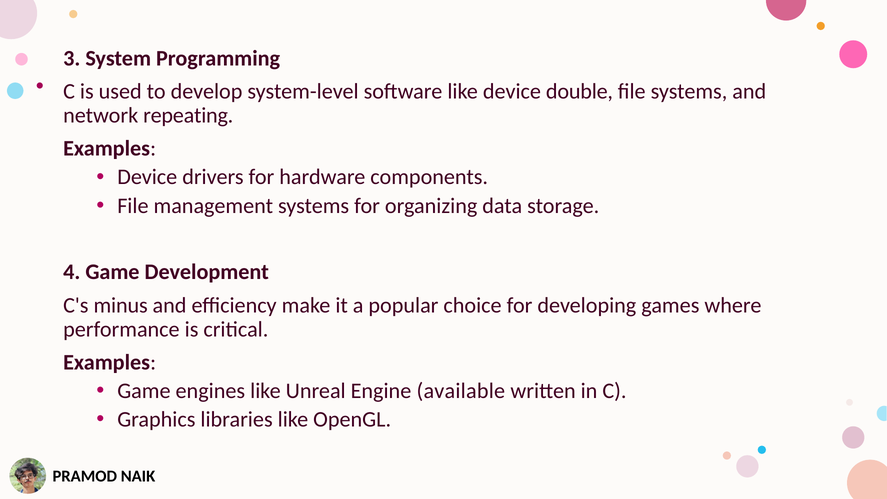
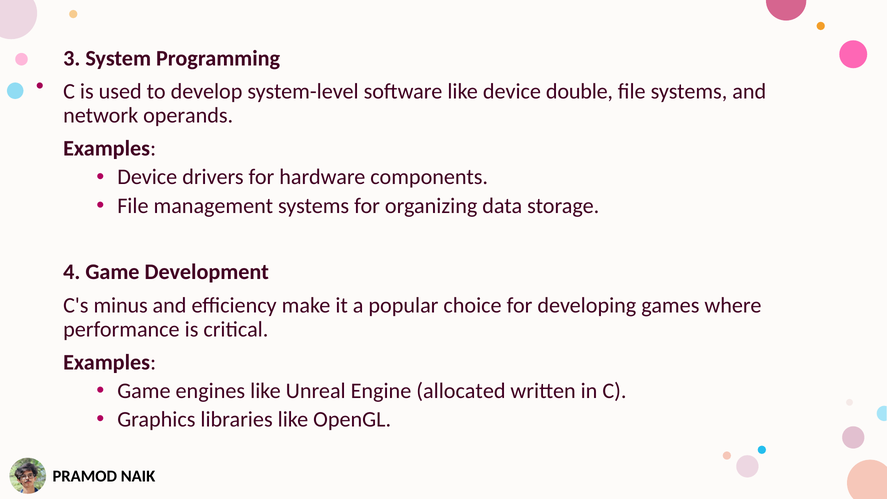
repeating: repeating -> operands
available: available -> allocated
